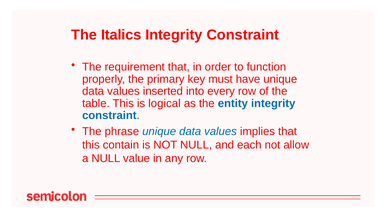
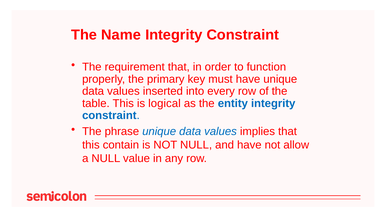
Italics: Italics -> Name
and each: each -> have
